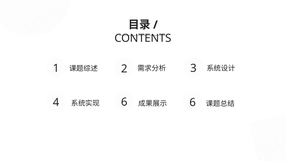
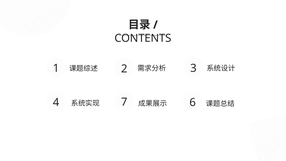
4 6: 6 -> 7
